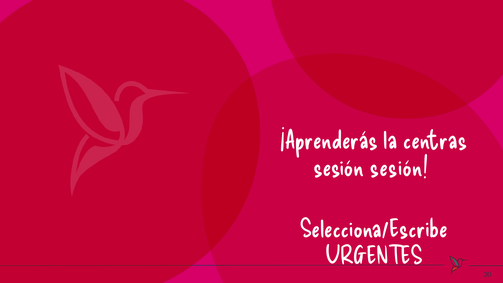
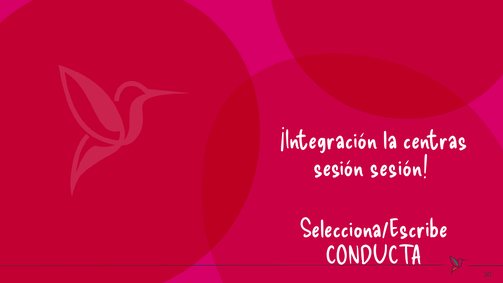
¡Aprenderás: ¡Aprenderás -> ¡Integración
URGENTES: URGENTES -> CONDUCTA
